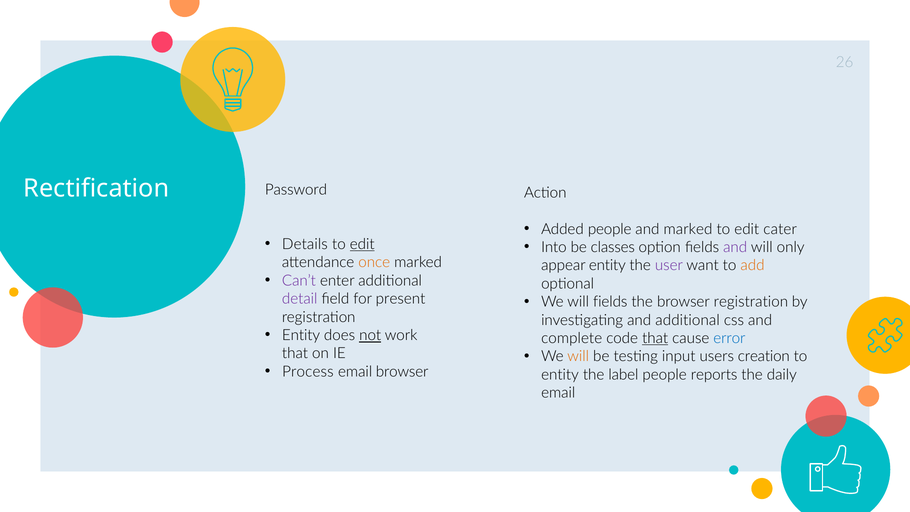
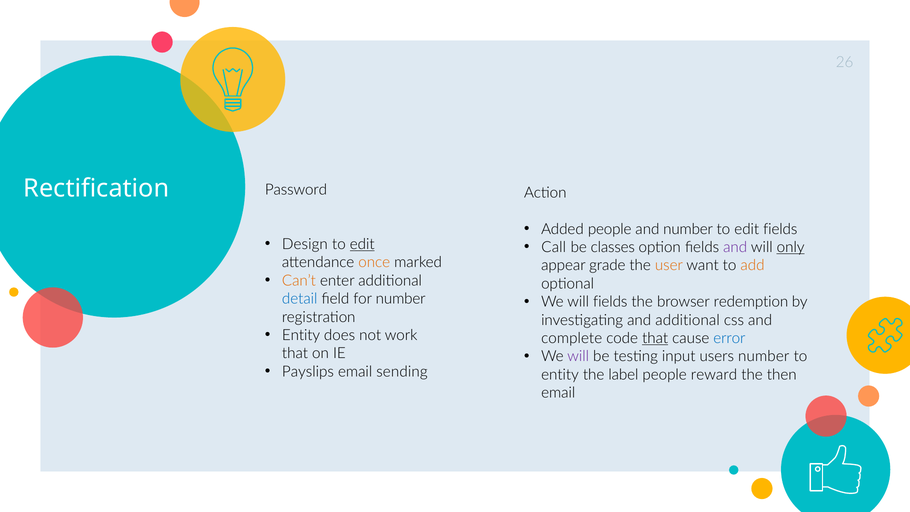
and marked: marked -> number
edit cater: cater -> fields
Details: Details -> Design
Into: Into -> Call
only underline: none -> present
appear entity: entity -> grade
user colour: purple -> orange
Can’t colour: purple -> orange
detail colour: purple -> blue
for present: present -> number
browser registration: registration -> redemption
not underline: present -> none
will at (578, 356) colour: orange -> purple
users creation: creation -> number
Process: Process -> Payslips
email browser: browser -> sending
reports: reports -> reward
daily: daily -> then
